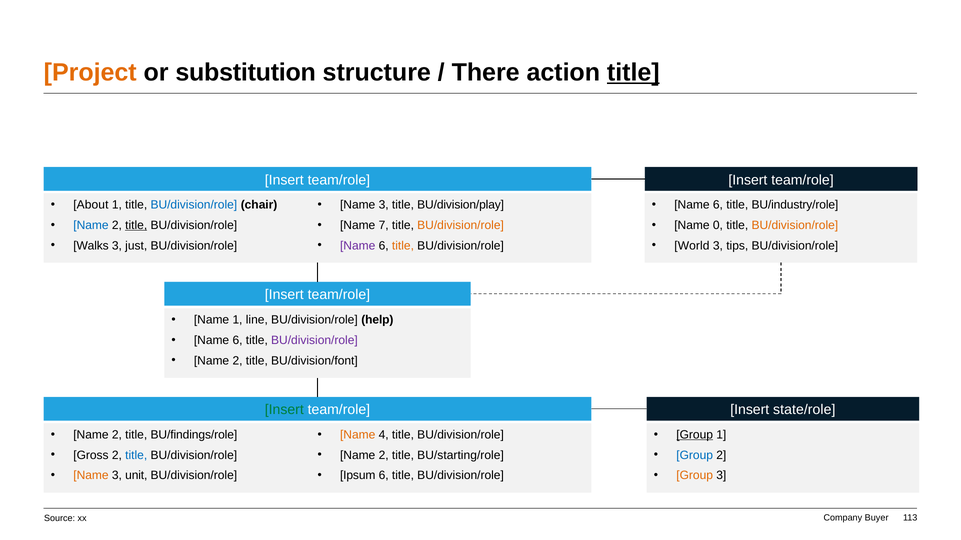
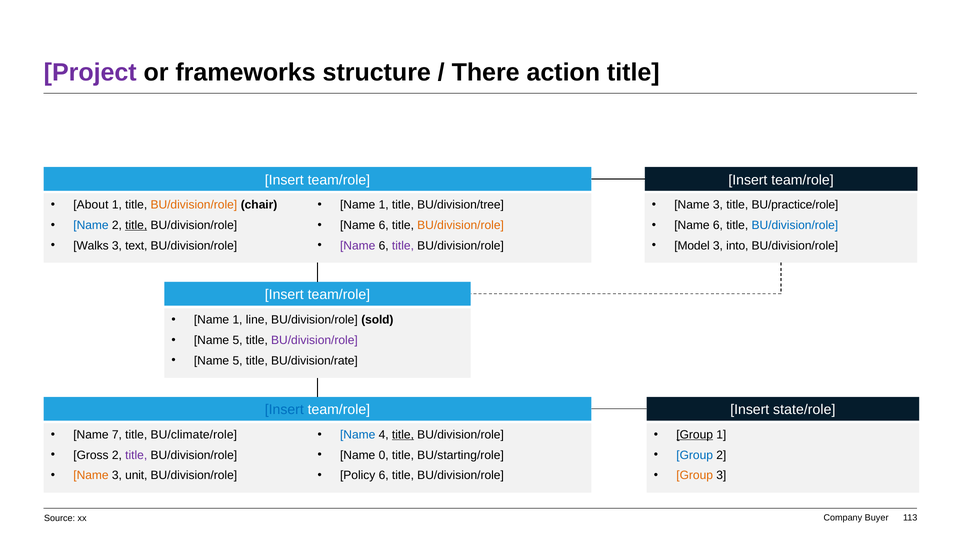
Project colour: orange -> purple
substitution: substitution -> frameworks
title at (633, 72) underline: present -> none
BU/division/role at (194, 205) colour: blue -> orange
3 at (384, 205): 3 -> 1
BU/division/play: BU/division/play -> BU/division/tree
6 at (718, 205): 6 -> 3
BU/industry/role: BU/industry/role -> BU/practice/role
7 at (384, 225): 7 -> 6
0 at (718, 225): 0 -> 6
BU/division/role at (795, 225) colour: orange -> blue
just: just -> text
title at (403, 246) colour: orange -> purple
World: World -> Model
tips: tips -> into
help: help -> sold
6 at (238, 341): 6 -> 5
2 at (238, 361): 2 -> 5
BU/division/font: BU/division/font -> BU/division/rate
Insert at (284, 410) colour: green -> blue
2 at (117, 435): 2 -> 7
BU/findings/role: BU/findings/role -> BU/climate/role
Name at (358, 435) colour: orange -> blue
title at (403, 435) underline: none -> present
title at (136, 456) colour: blue -> purple
2 at (384, 456): 2 -> 0
Ipsum: Ipsum -> Policy
